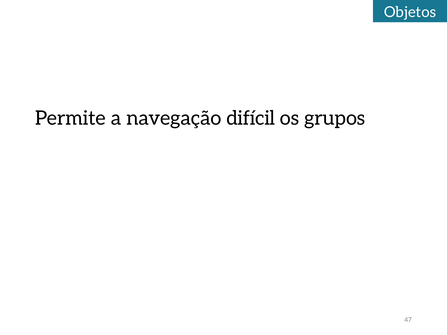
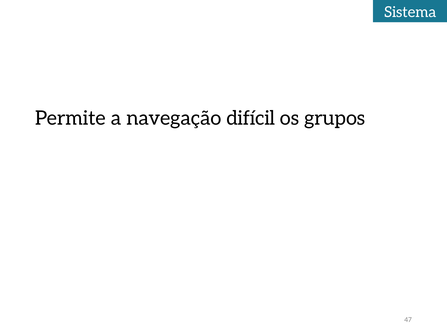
Objetos: Objetos -> Sistema
